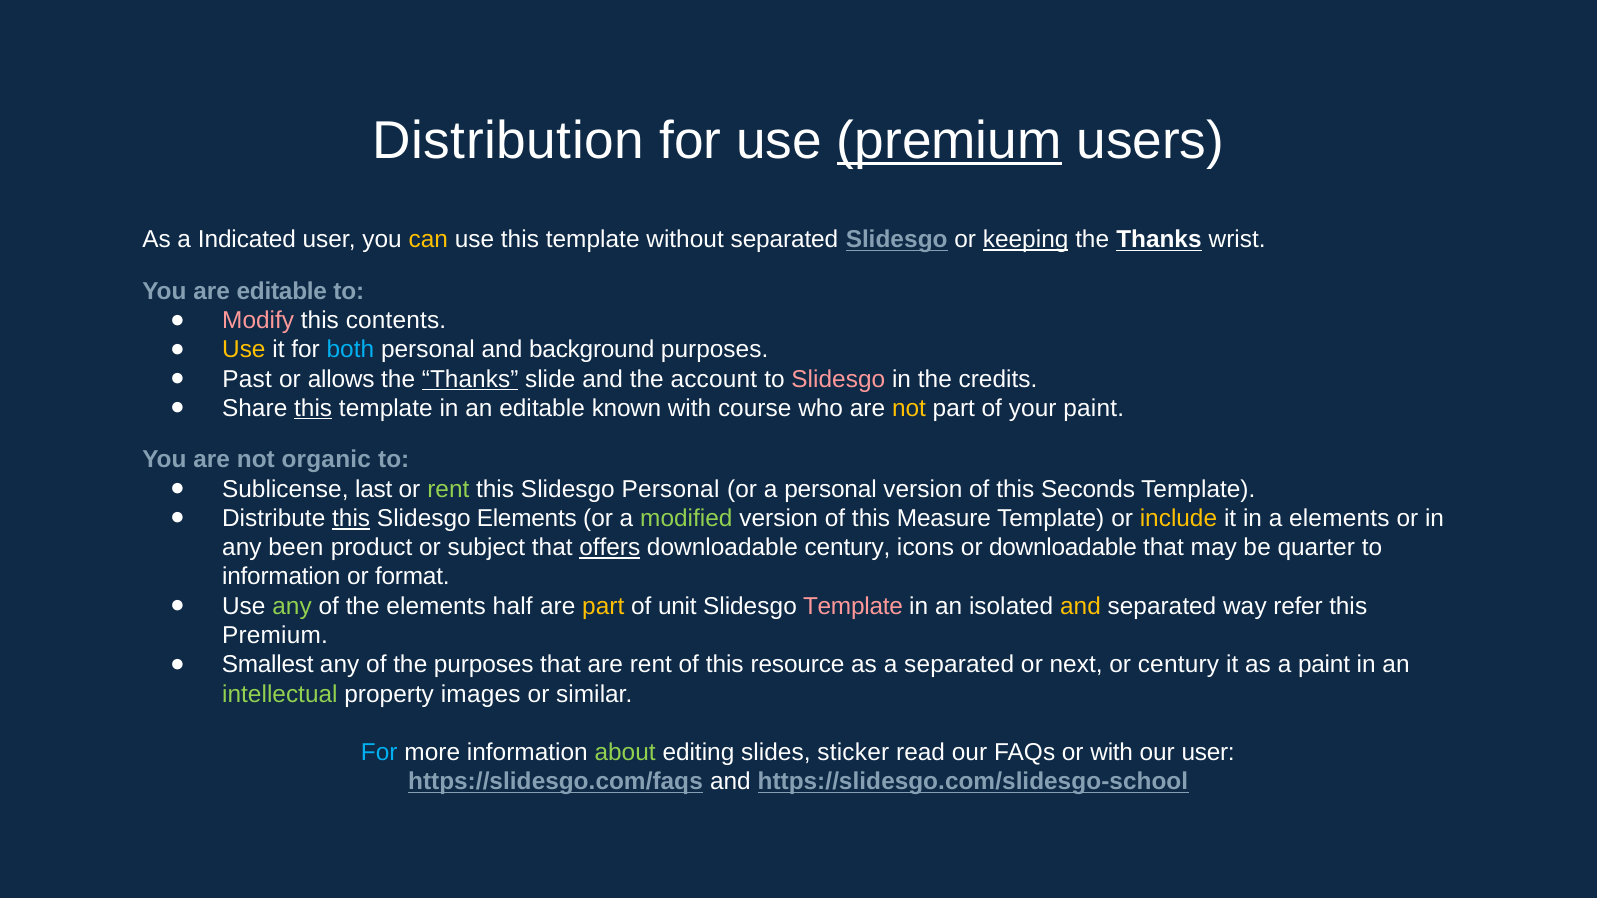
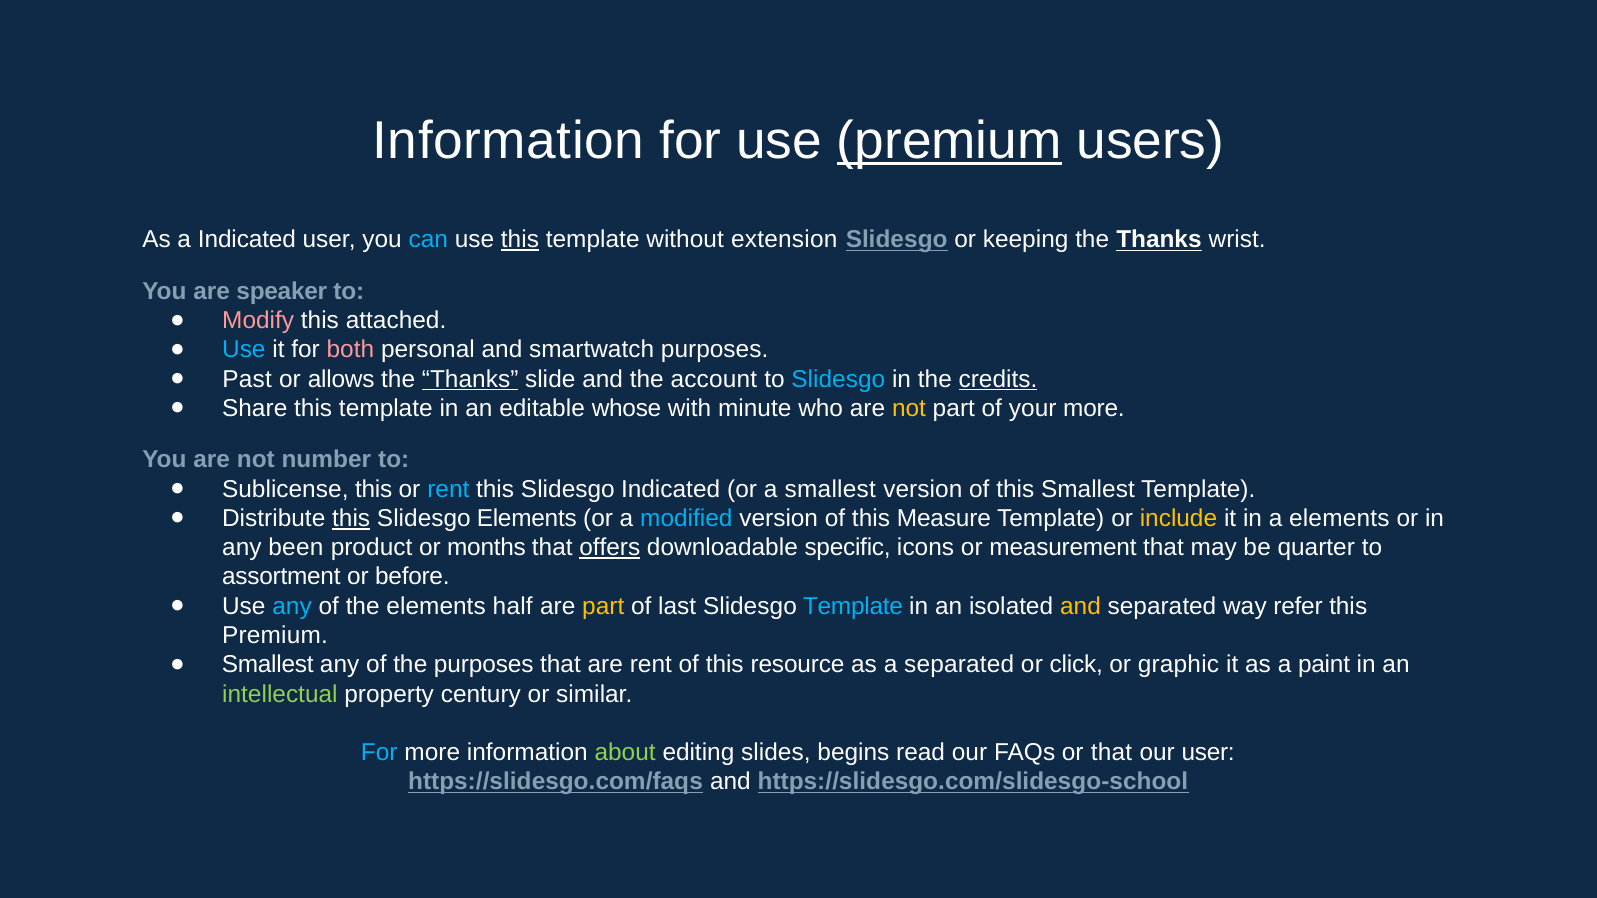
Distribution at (508, 141): Distribution -> Information
can colour: yellow -> light blue
this at (520, 240) underline: none -> present
without separated: separated -> extension
keeping underline: present -> none
are editable: editable -> speaker
contents: contents -> attached
Use at (244, 350) colour: yellow -> light blue
both colour: light blue -> pink
background: background -> smartwatch
Slidesgo at (838, 379) colour: pink -> light blue
credits underline: none -> present
this at (313, 408) underline: present -> none
known: known -> whose
course: course -> minute
your paint: paint -> more
organic: organic -> number
Sublicense last: last -> this
rent at (448, 489) colour: light green -> light blue
Slidesgo Personal: Personal -> Indicated
a personal: personal -> smallest
this Seconds: Seconds -> Smallest
modified colour: light green -> light blue
subject: subject -> months
downloadable century: century -> specific
or downloadable: downloadable -> measurement
information at (281, 577): information -> assortment
format: format -> before
any at (292, 606) colour: light green -> light blue
unit: unit -> last
Template at (853, 606) colour: pink -> light blue
next: next -> click
or century: century -> graphic
images: images -> century
sticker: sticker -> begins
or with: with -> that
